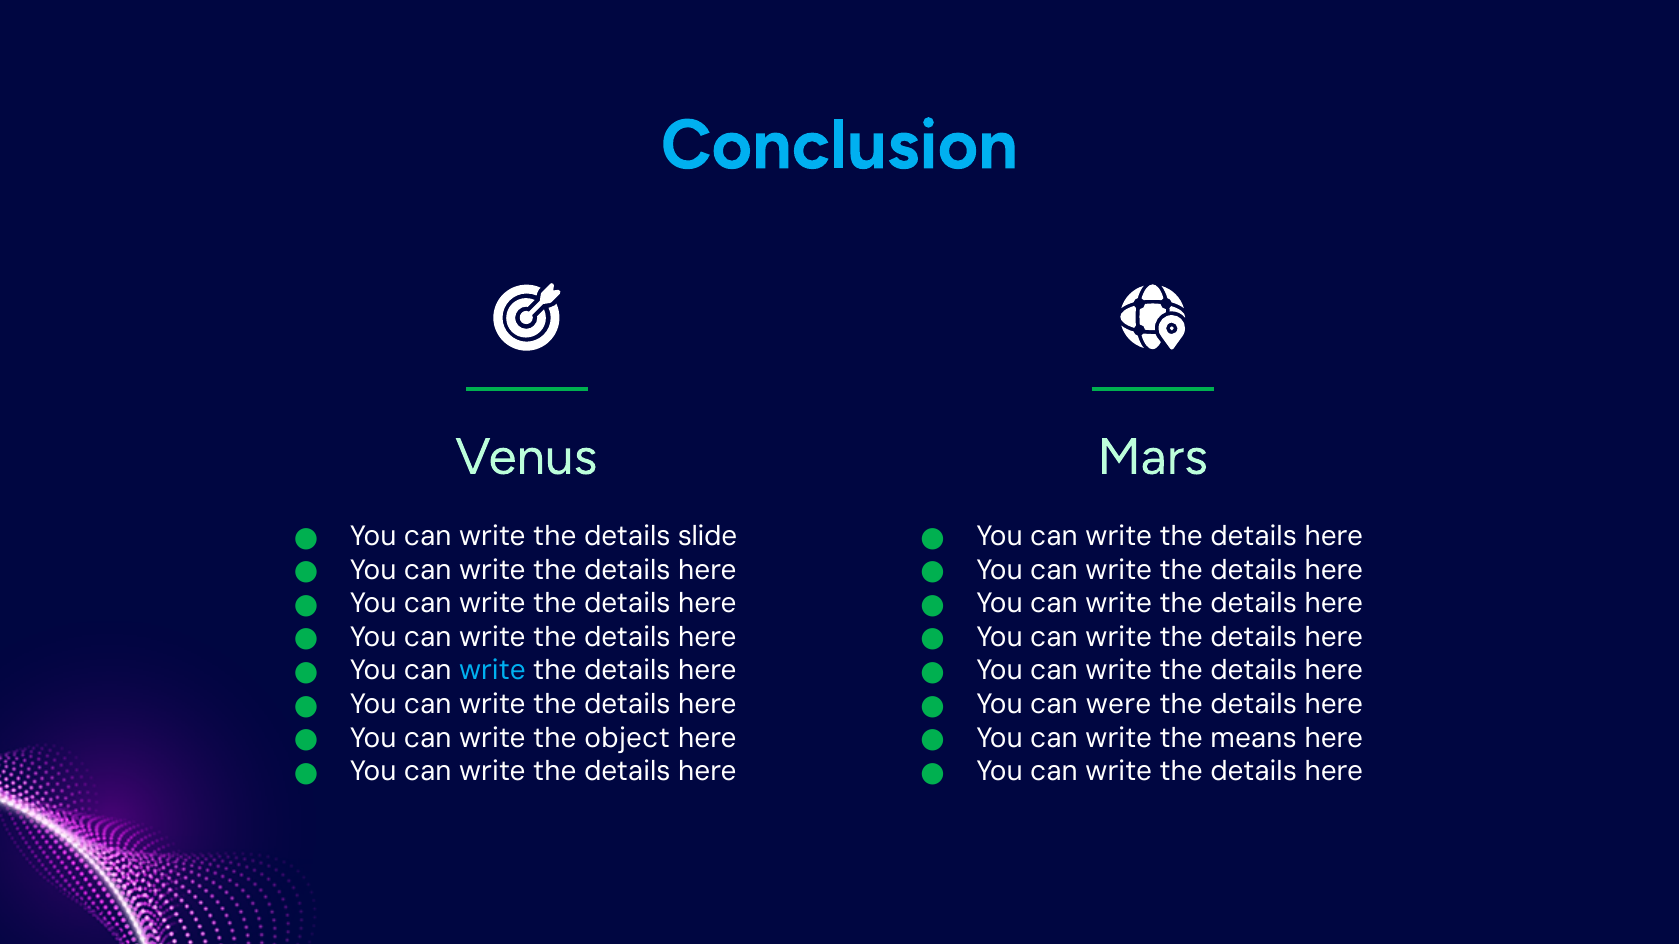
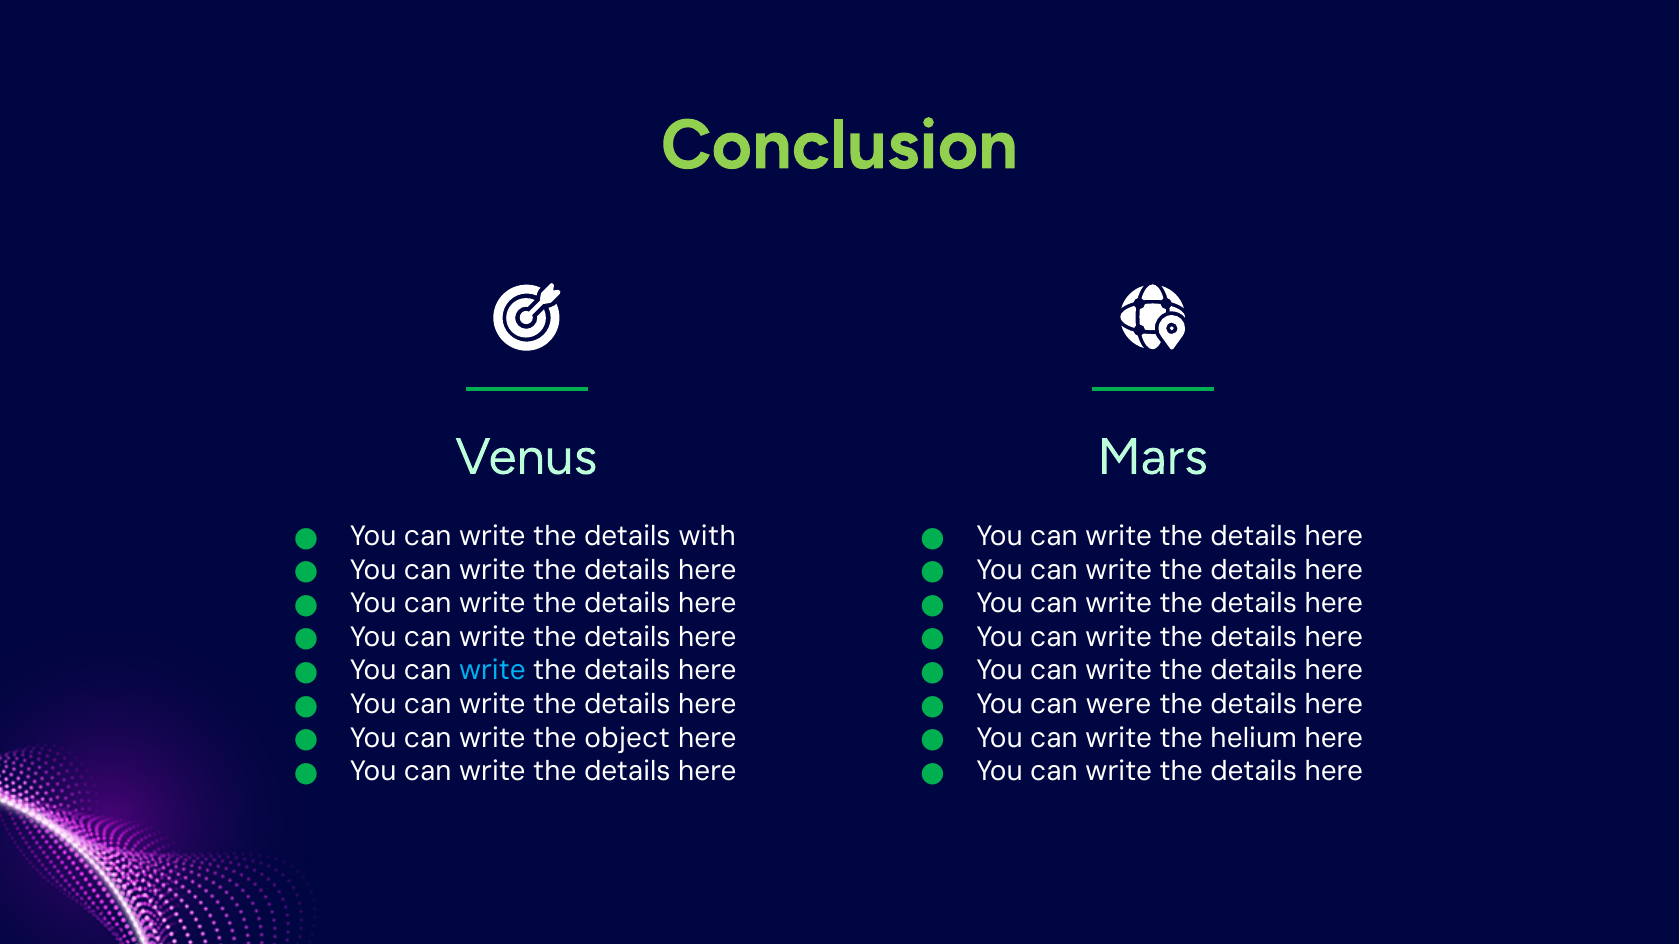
Conclusion colour: light blue -> light green
slide: slide -> with
means: means -> helium
